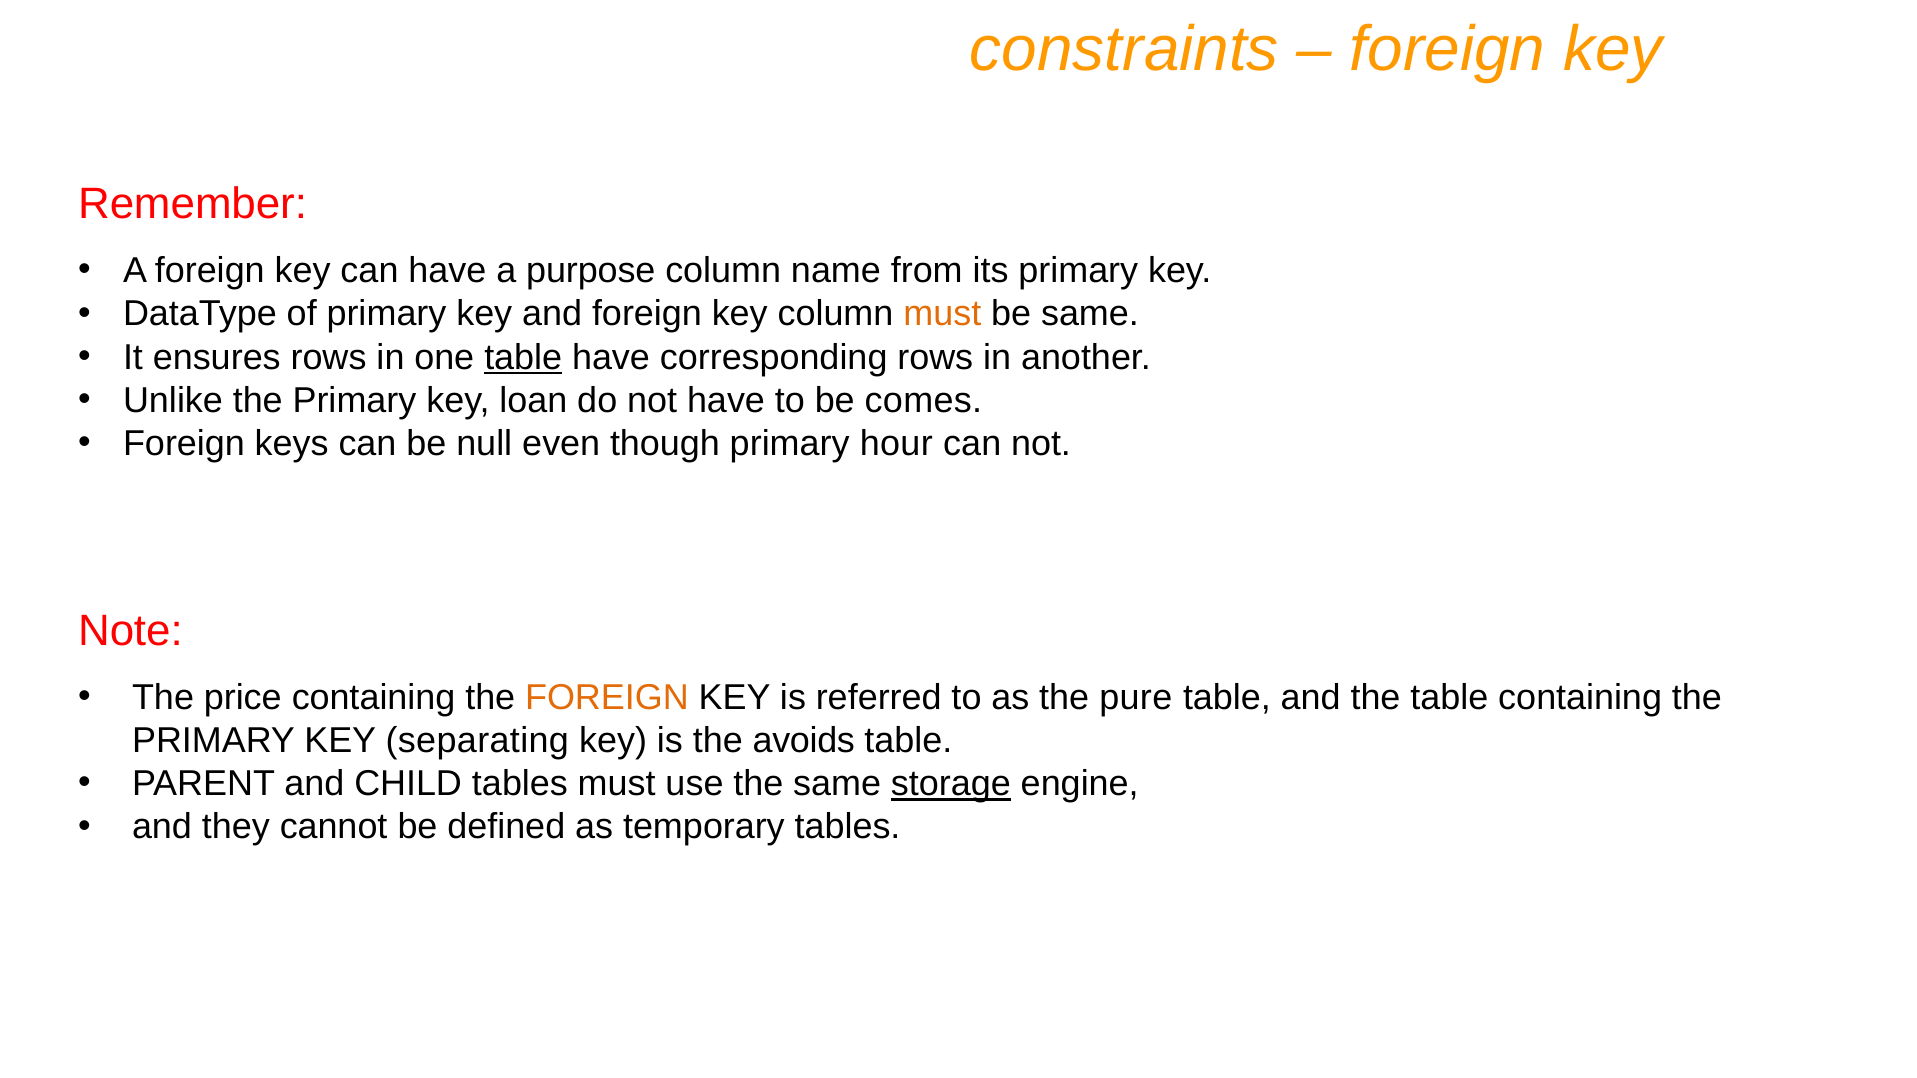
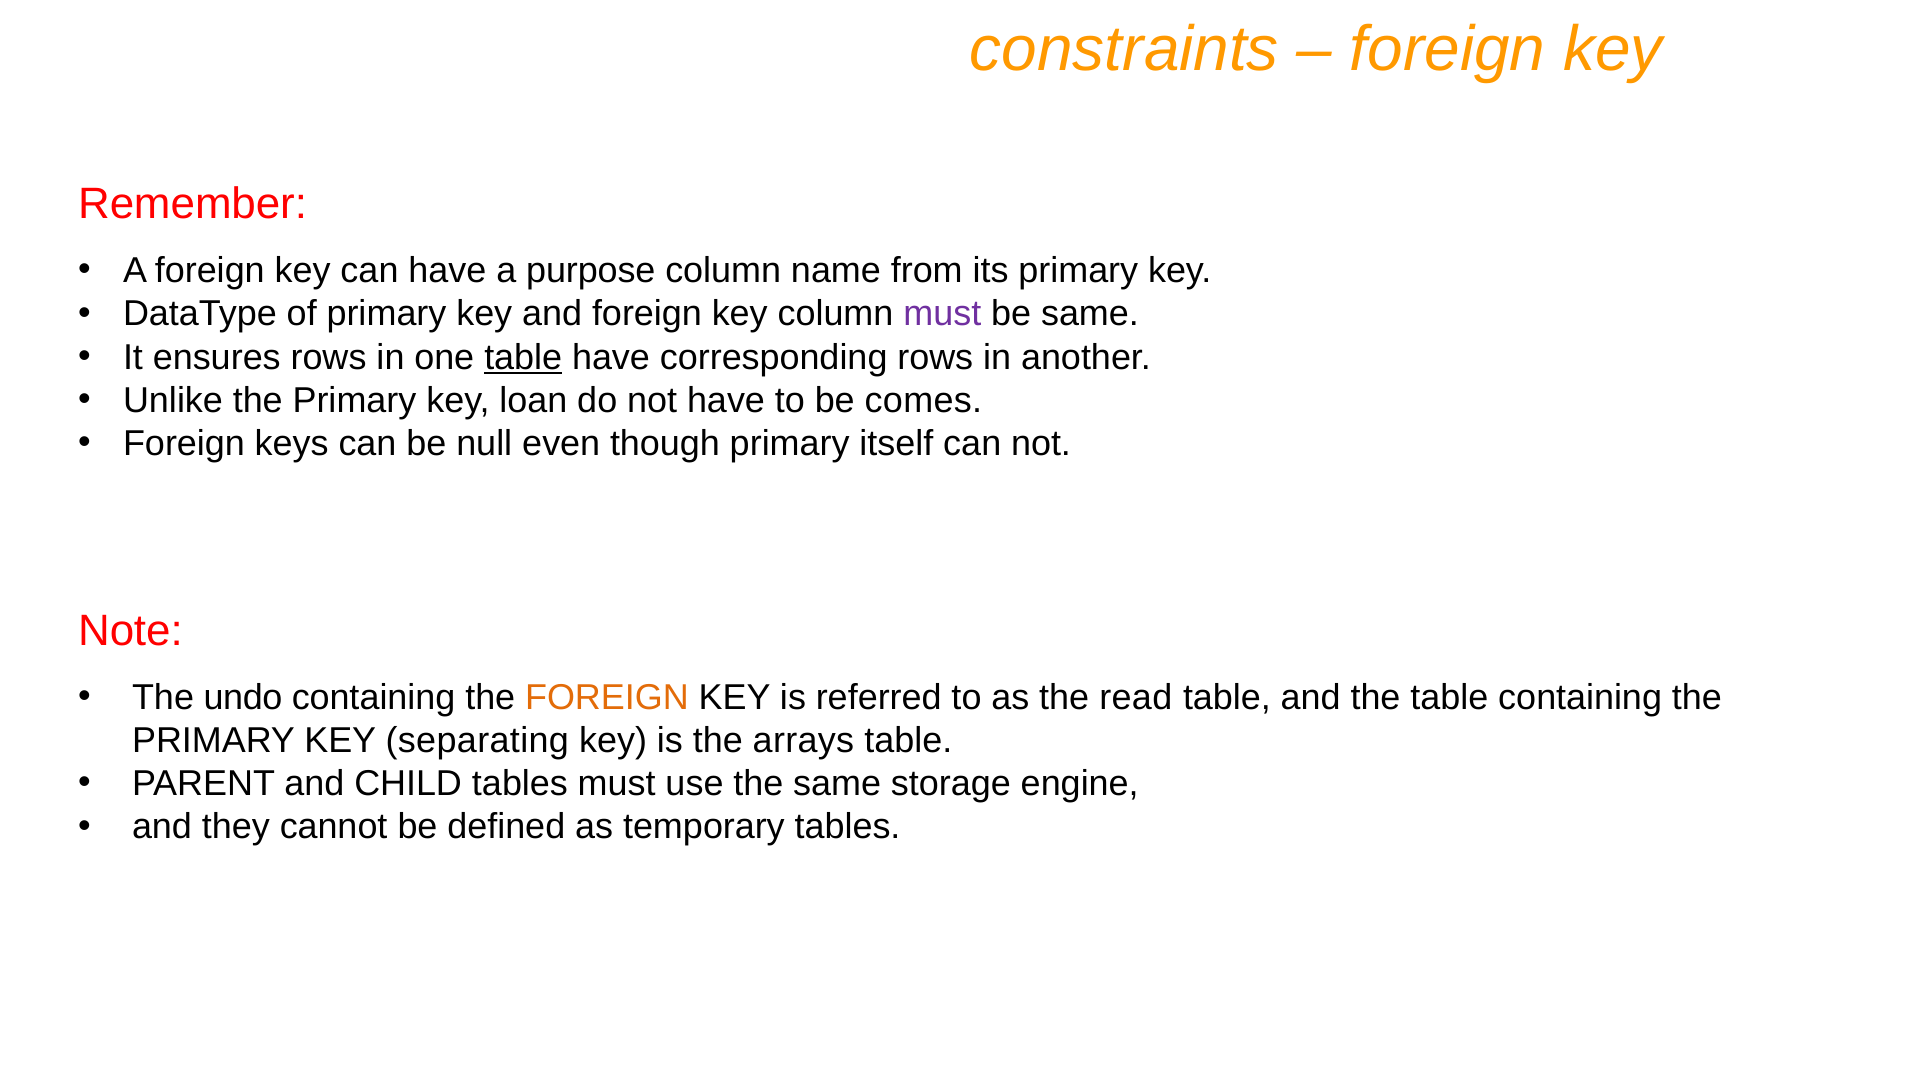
must at (942, 314) colour: orange -> purple
hour: hour -> itself
price: price -> undo
pure: pure -> read
avoids: avoids -> arrays
storage underline: present -> none
